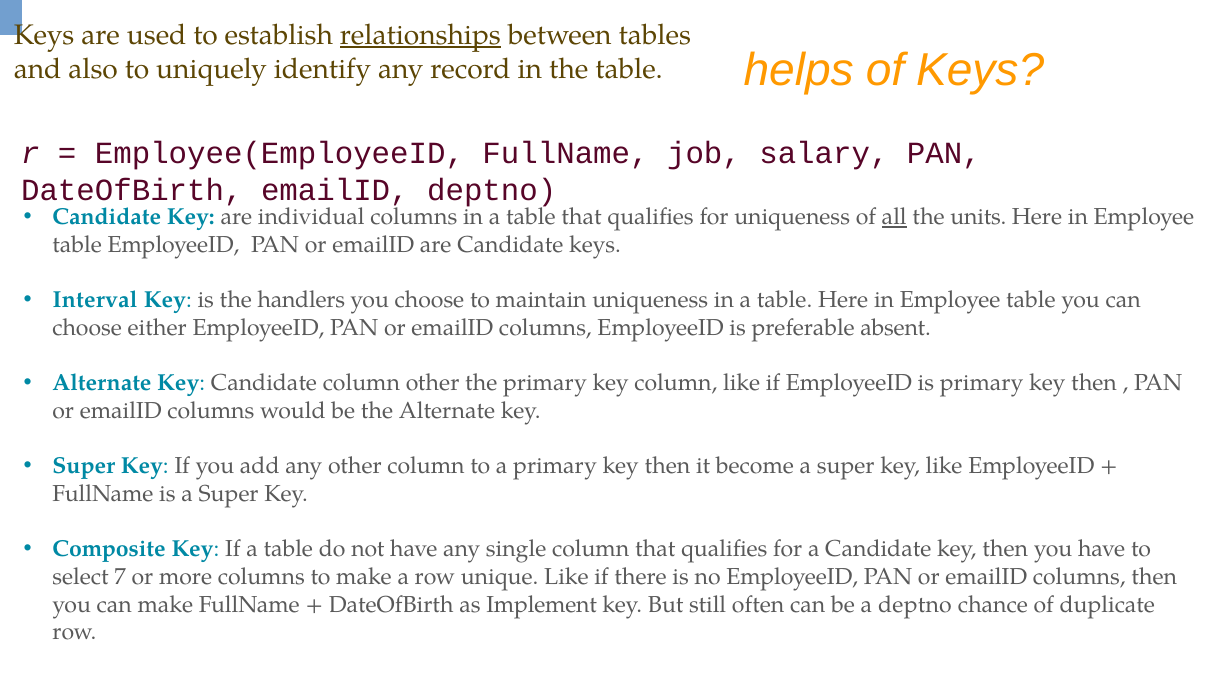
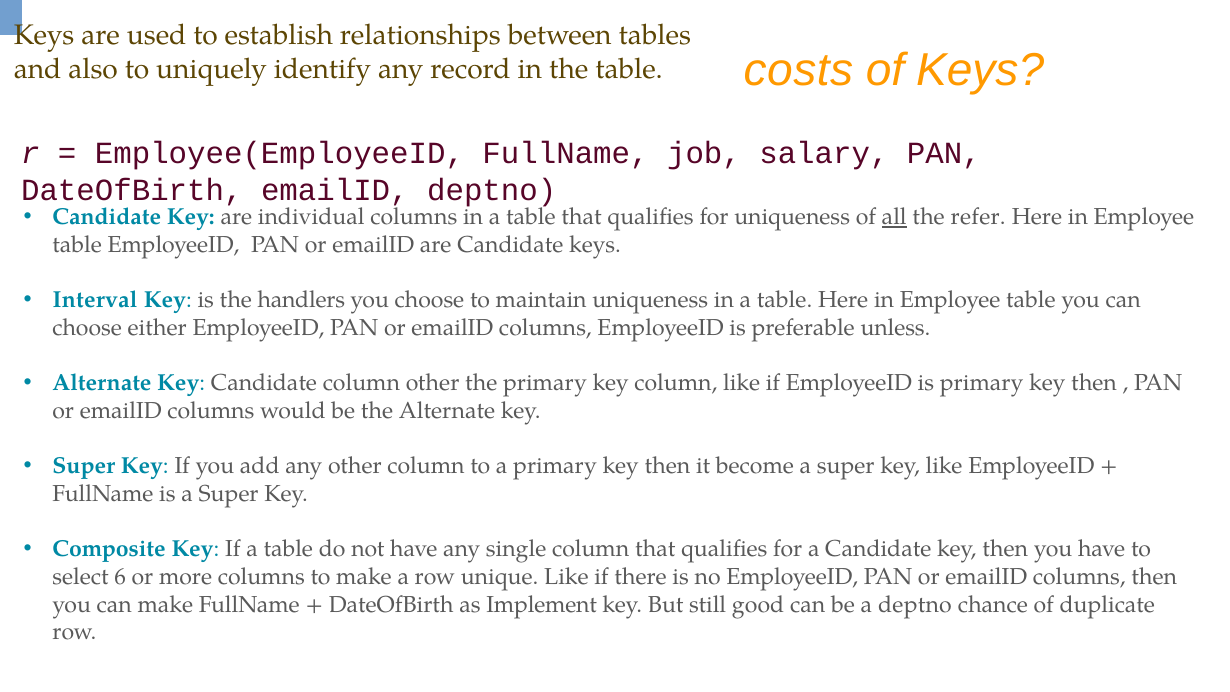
relationships underline: present -> none
helps: helps -> costs
units: units -> refer
absent: absent -> unless
7: 7 -> 6
often: often -> good
